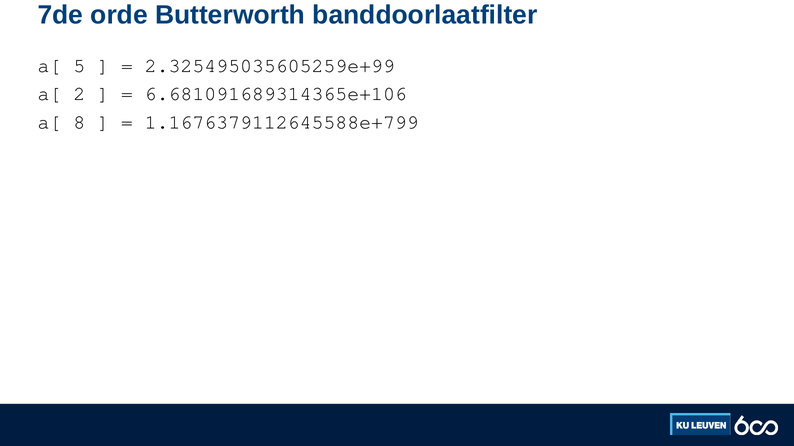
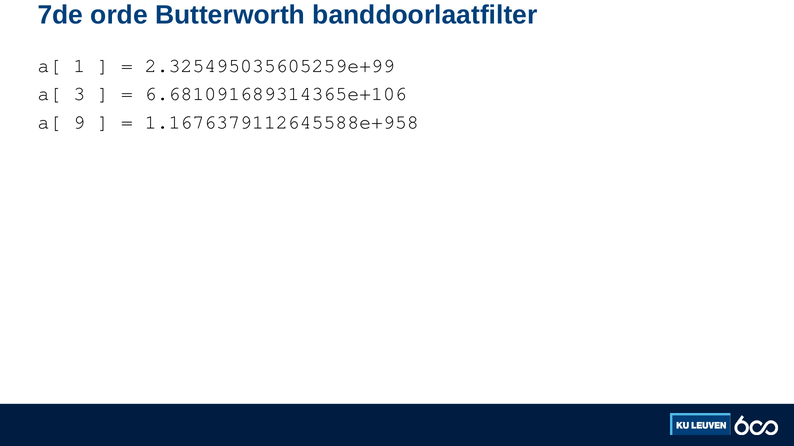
5: 5 -> 1
2: 2 -> 3
8: 8 -> 9
1.1676379112645588e+799: 1.1676379112645588e+799 -> 1.1676379112645588e+958
